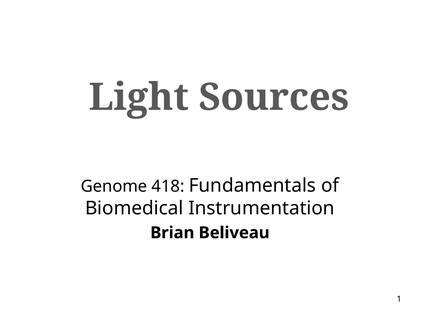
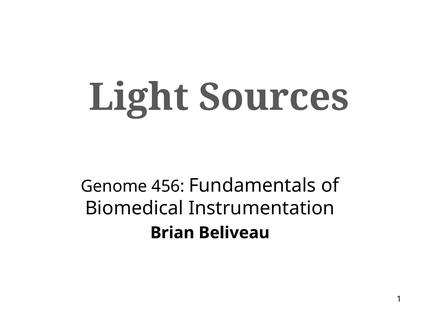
418: 418 -> 456
